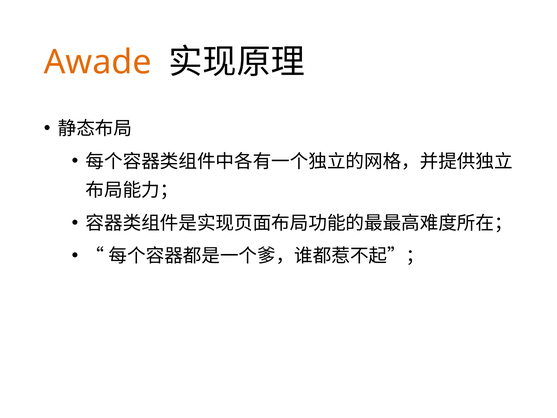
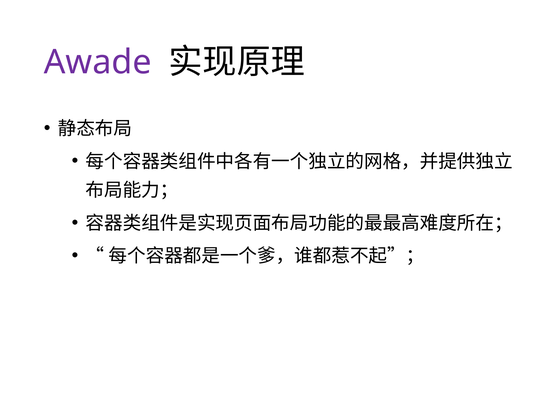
Awade colour: orange -> purple
